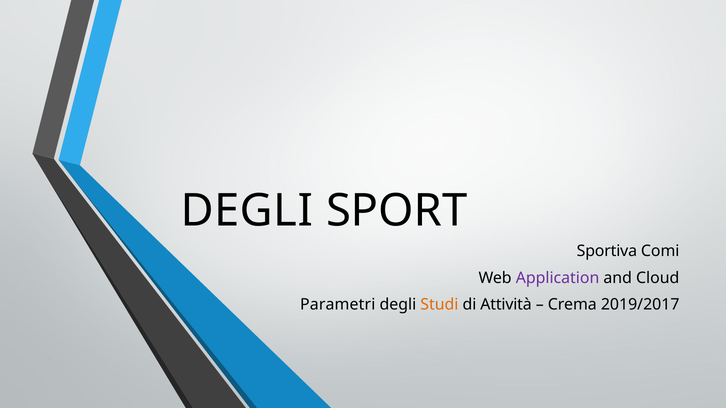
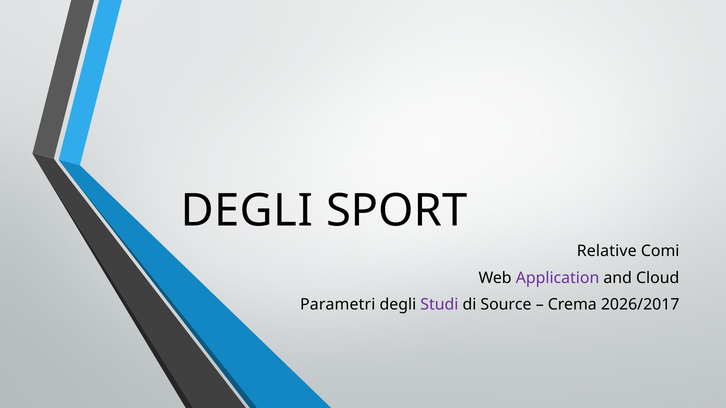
Sportiva: Sportiva -> Relative
Studi colour: orange -> purple
Attività: Attività -> Source
2019/2017: 2019/2017 -> 2026/2017
